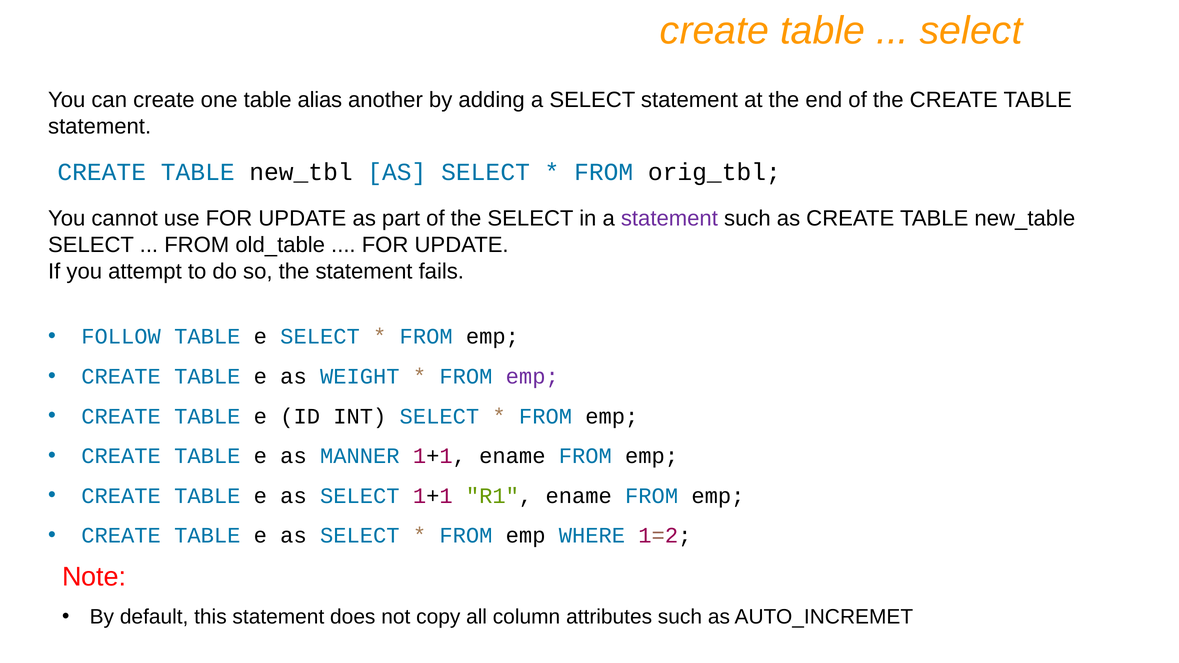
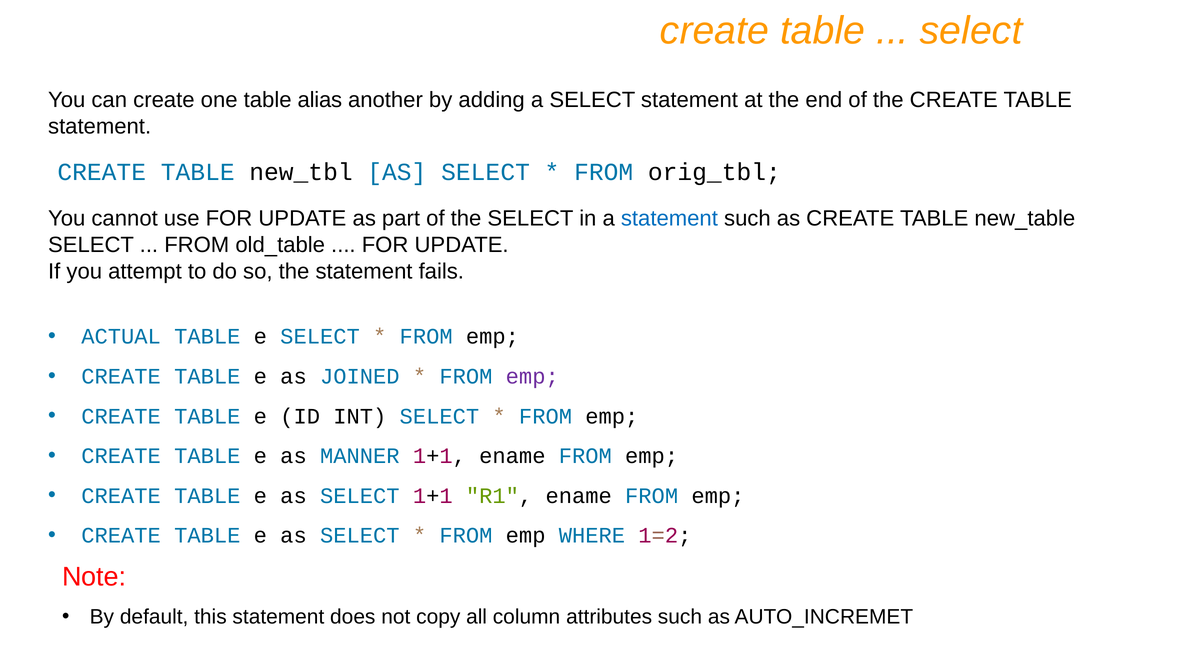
statement at (669, 218) colour: purple -> blue
FOLLOW: FOLLOW -> ACTUAL
WEIGHT: WEIGHT -> JOINED
